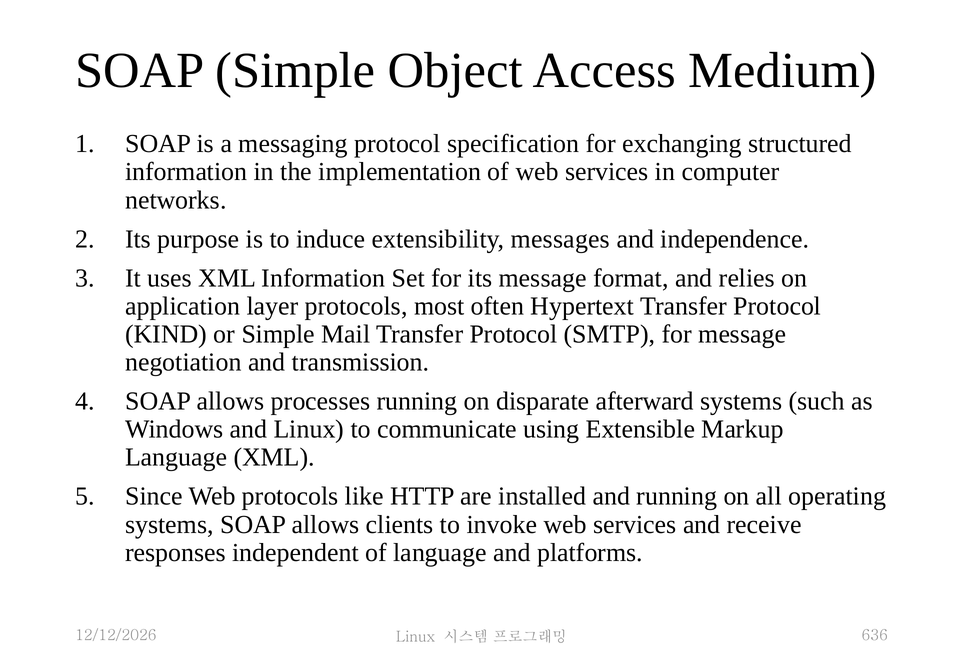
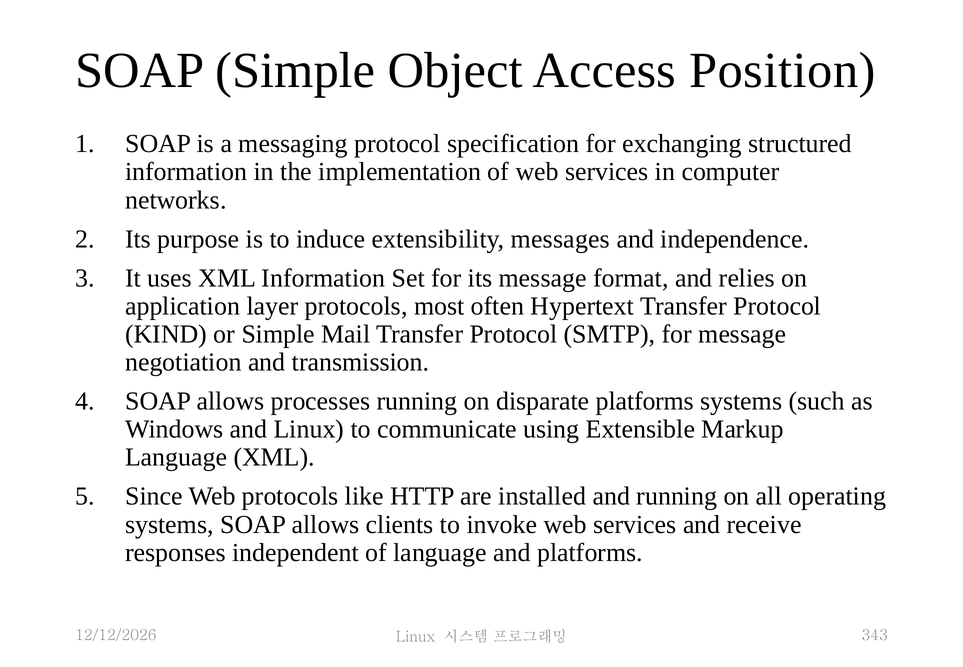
Medium: Medium -> Position
disparate afterward: afterward -> platforms
636: 636 -> 343
